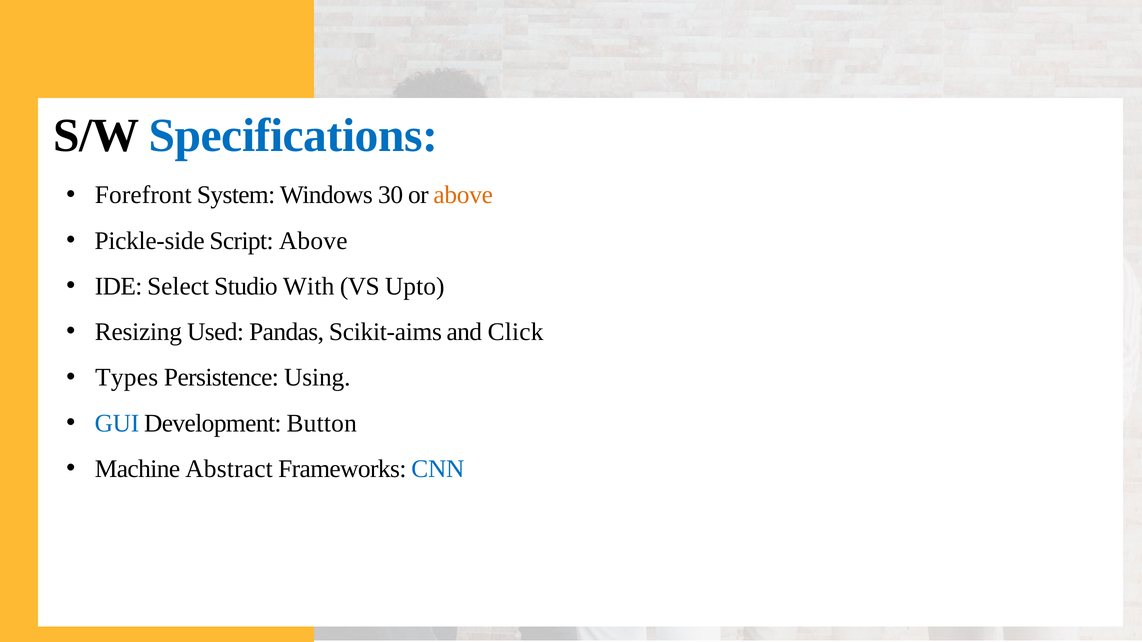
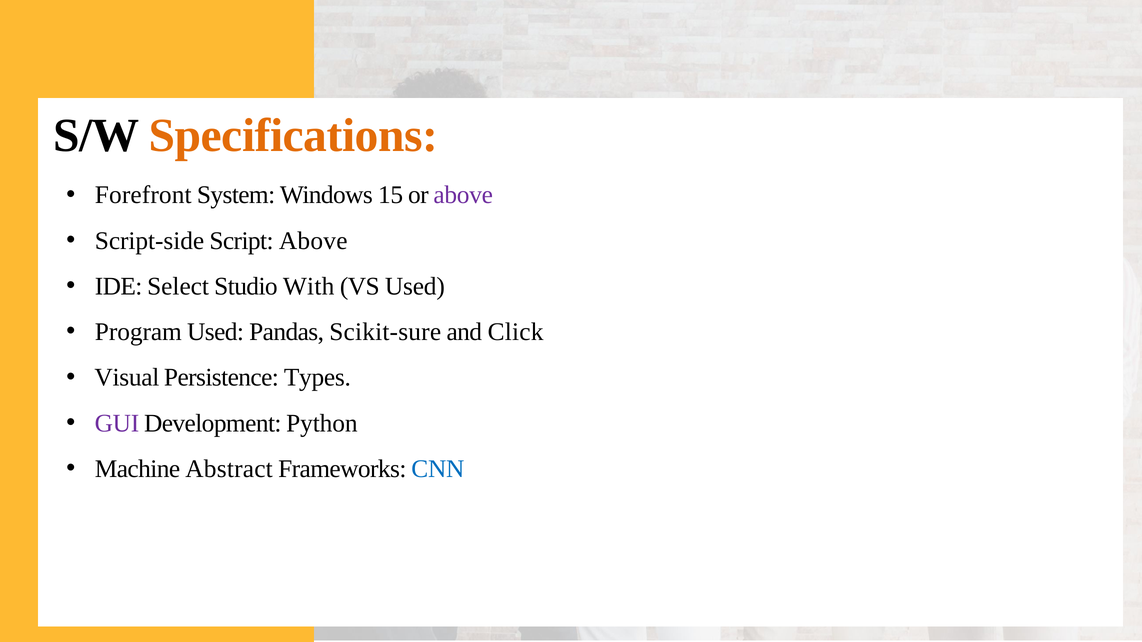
Specifications colour: blue -> orange
30: 30 -> 15
above at (463, 195) colour: orange -> purple
Pickle-side: Pickle-side -> Script-side
VS Upto: Upto -> Used
Resizing: Resizing -> Program
Scikit-aims: Scikit-aims -> Scikit-sure
Types: Types -> Visual
Using: Using -> Types
GUI colour: blue -> purple
Button: Button -> Python
